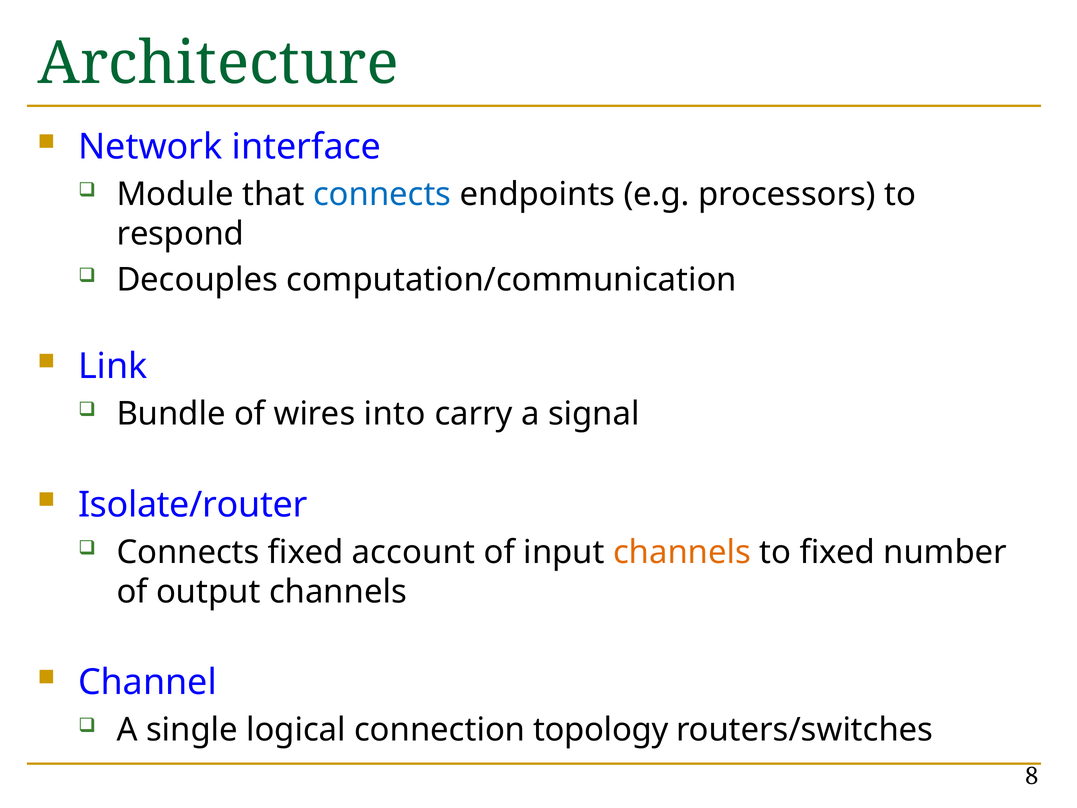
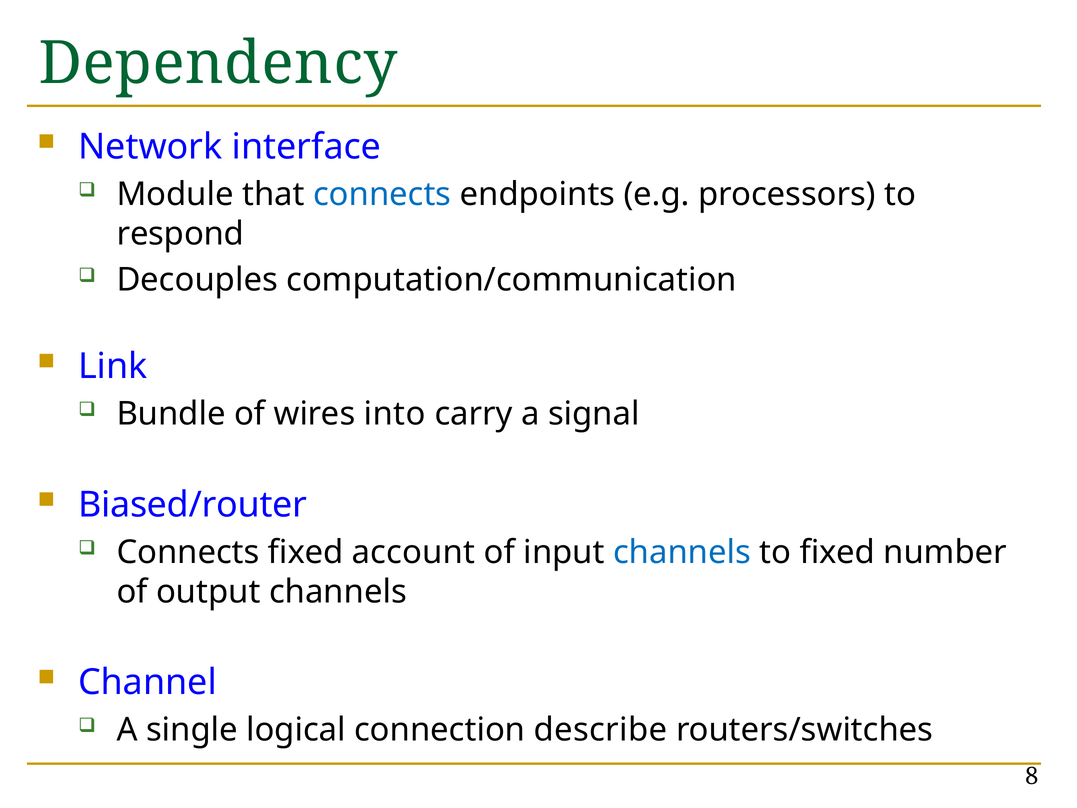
Architecture: Architecture -> Dependency
Isolate/router: Isolate/router -> Biased/router
channels at (682, 552) colour: orange -> blue
topology: topology -> describe
